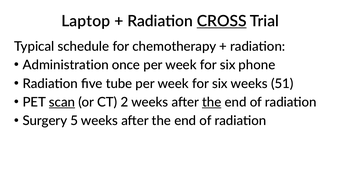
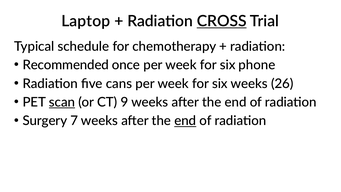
Administration: Administration -> Recommended
tube: tube -> cans
51: 51 -> 26
2: 2 -> 9
the at (212, 102) underline: present -> none
5: 5 -> 7
end at (185, 121) underline: none -> present
